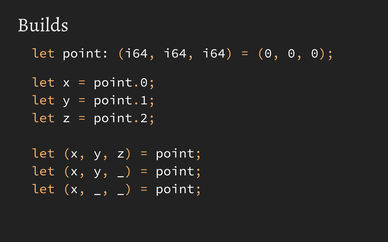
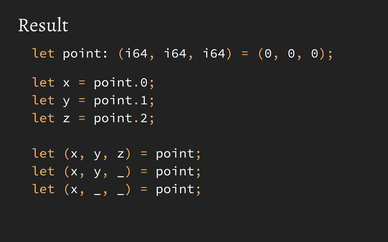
Builds: Builds -> Result
